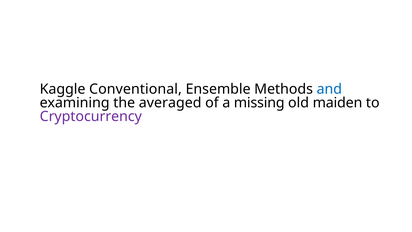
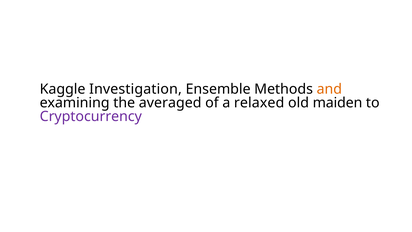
Conventional: Conventional -> Investigation
and colour: blue -> orange
missing: missing -> relaxed
